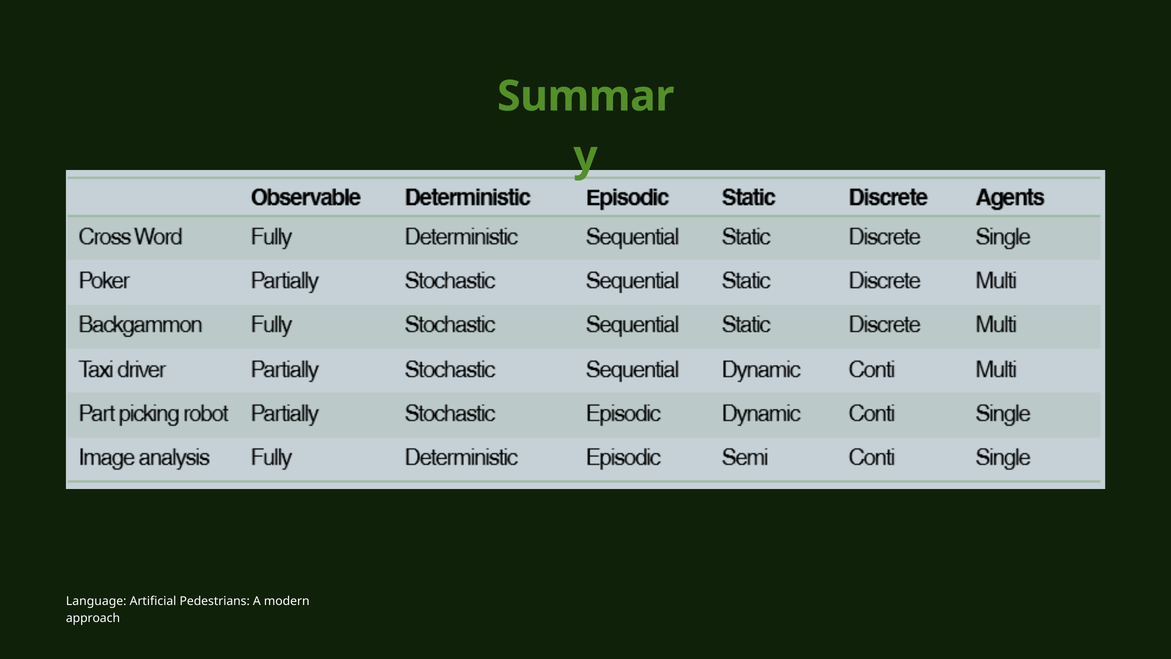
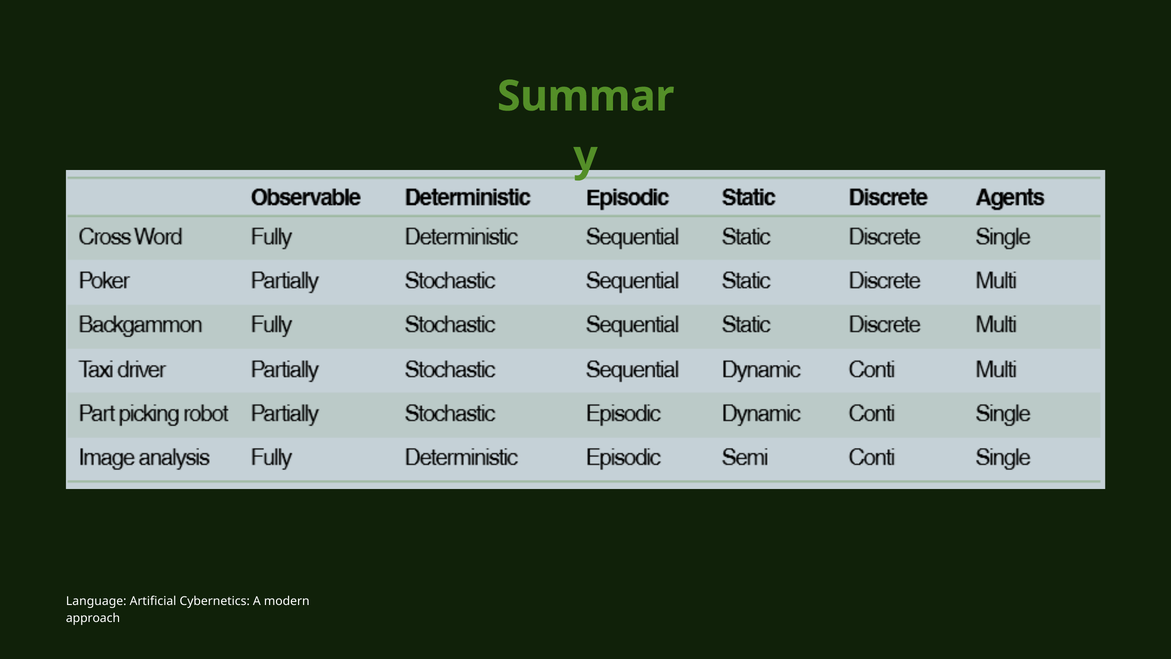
Pedestrians: Pedestrians -> Cybernetics
